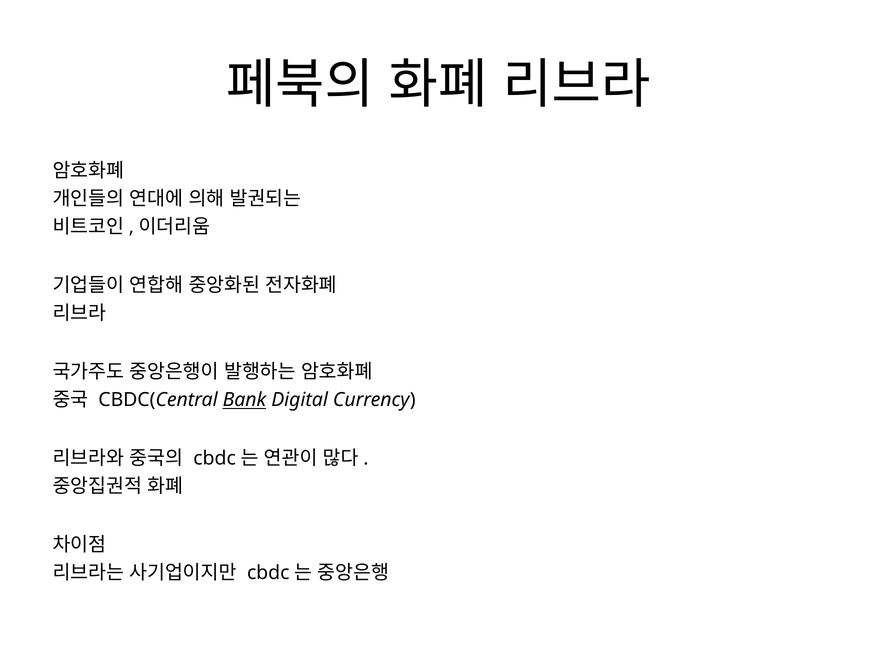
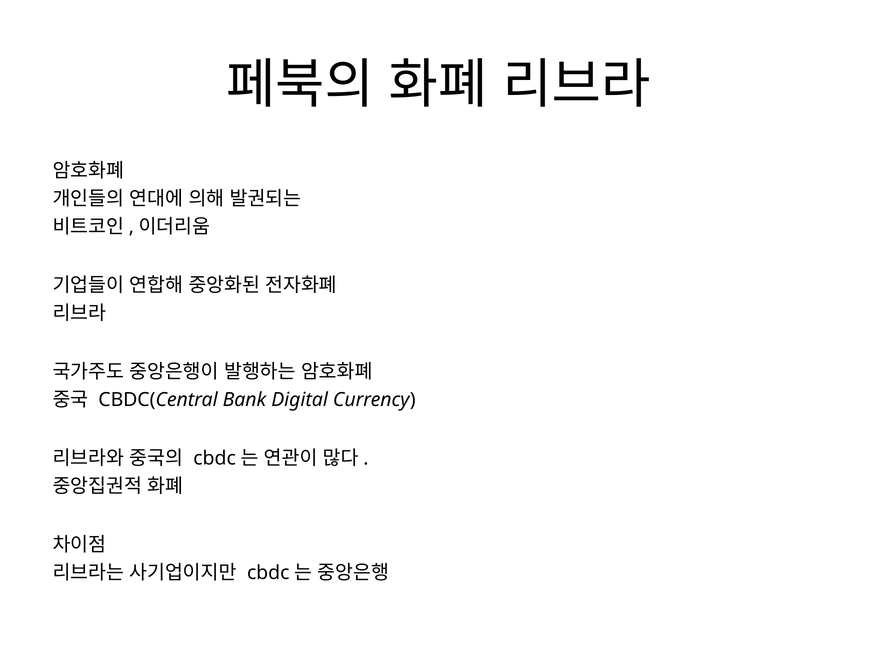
Bank underline: present -> none
